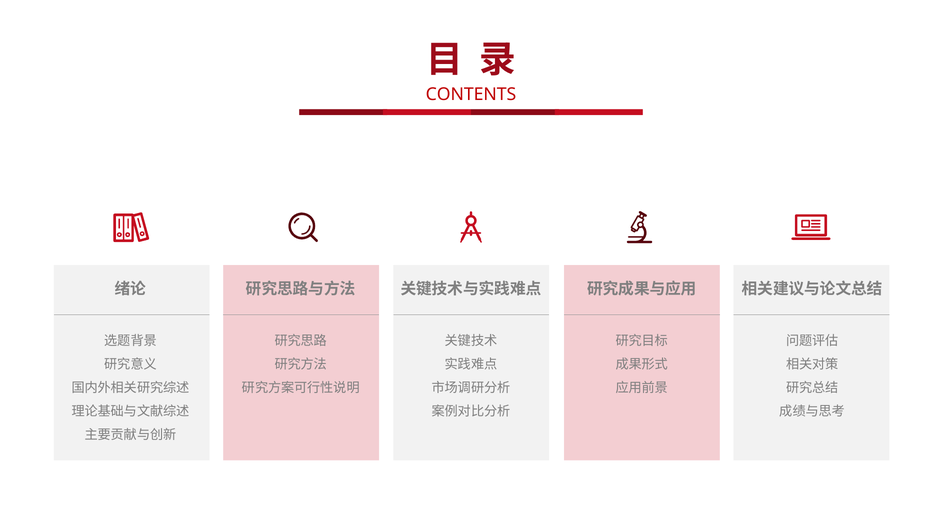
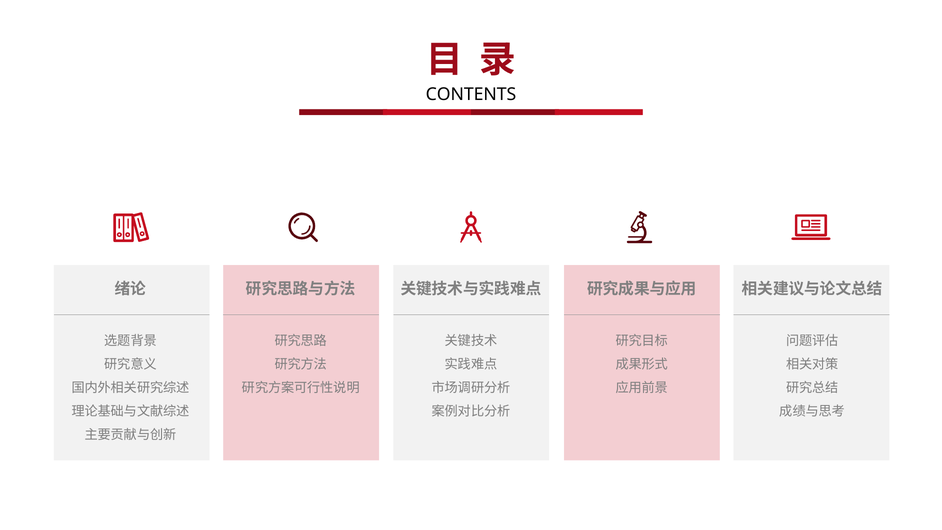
CONTENTS colour: red -> black
